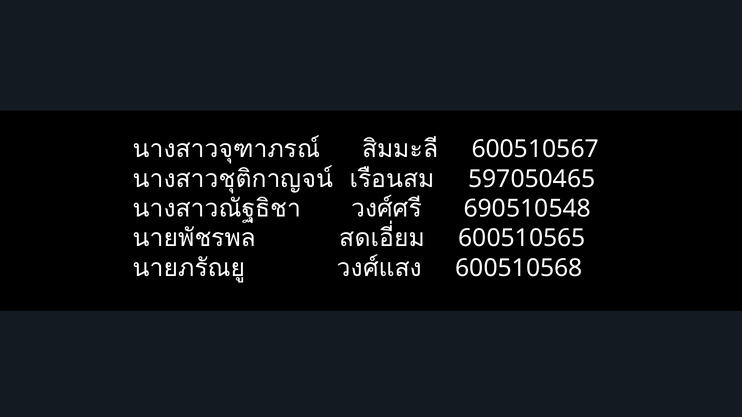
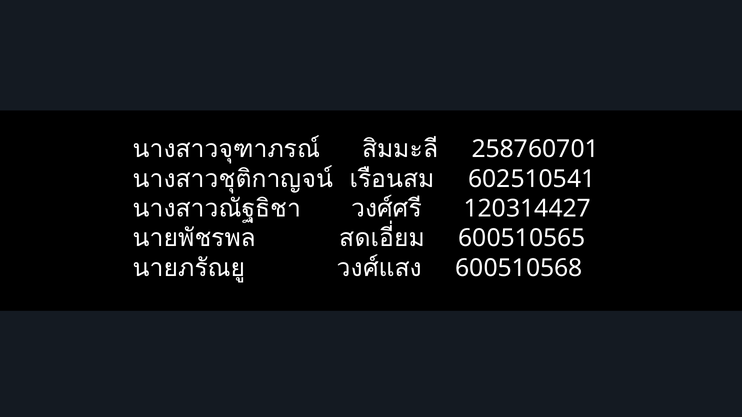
600510567: 600510567 -> 258760701
597050465: 597050465 -> 602510541
690510548: 690510548 -> 120314427
